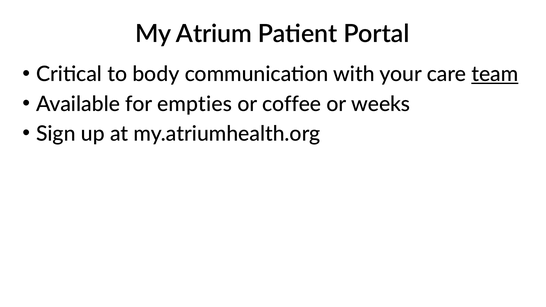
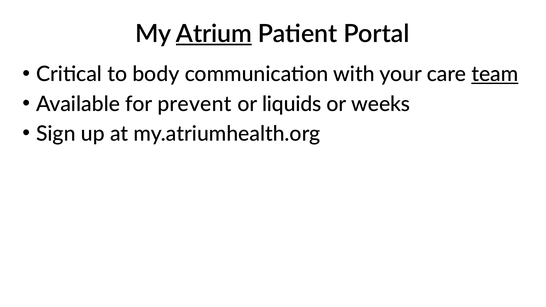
Atrium underline: none -> present
empties: empties -> prevent
coffee: coffee -> liquids
